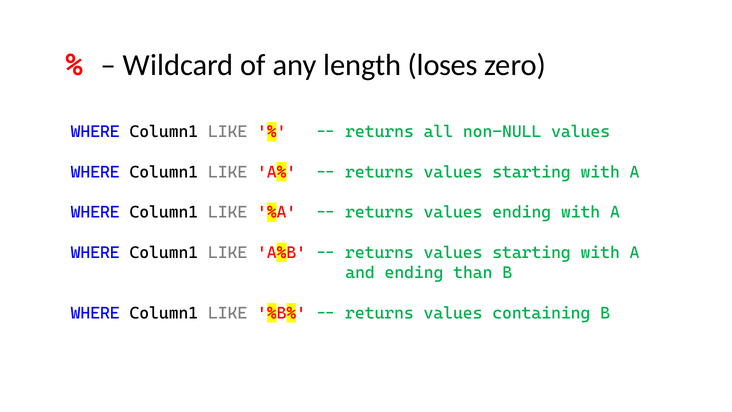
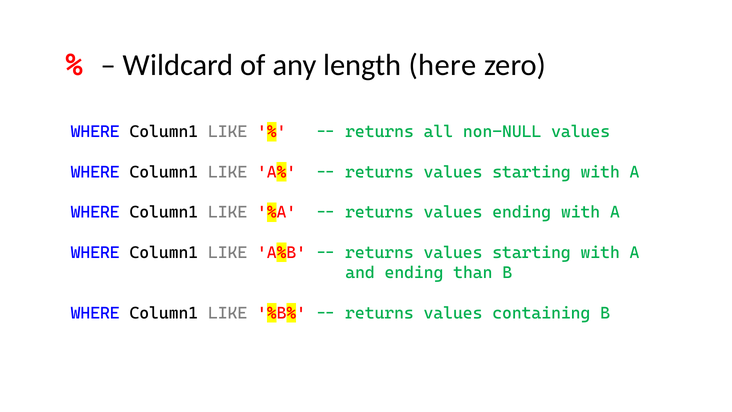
loses: loses -> here
